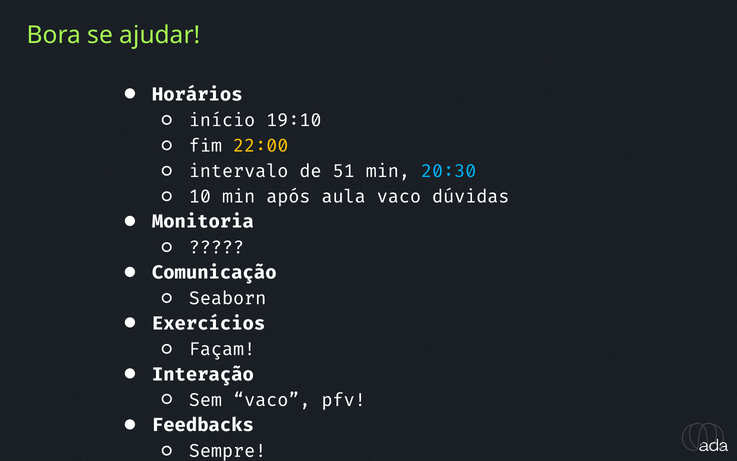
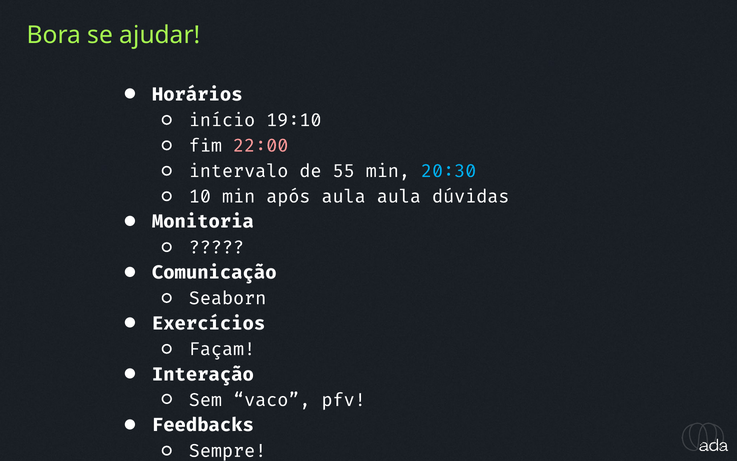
22:00 colour: yellow -> pink
51: 51 -> 55
aula vaco: vaco -> aula
